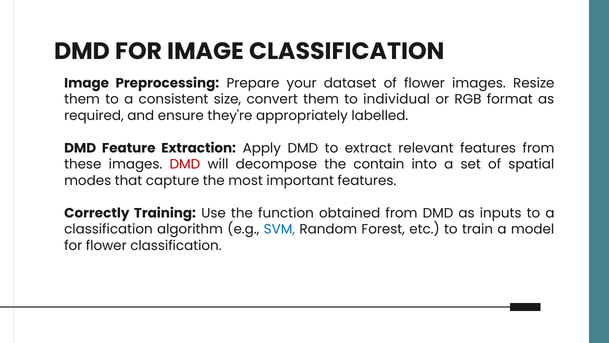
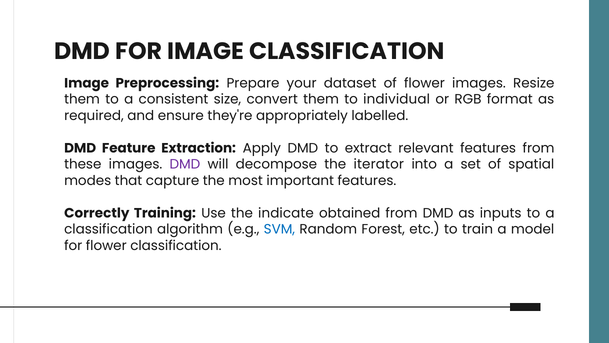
DMD at (185, 164) colour: red -> purple
contain: contain -> iterator
function: function -> indicate
